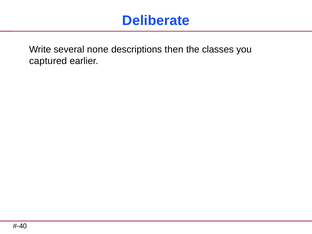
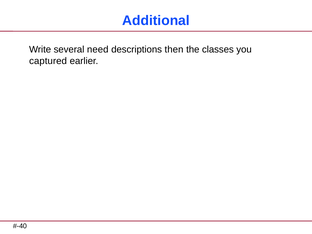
Deliberate: Deliberate -> Additional
none: none -> need
